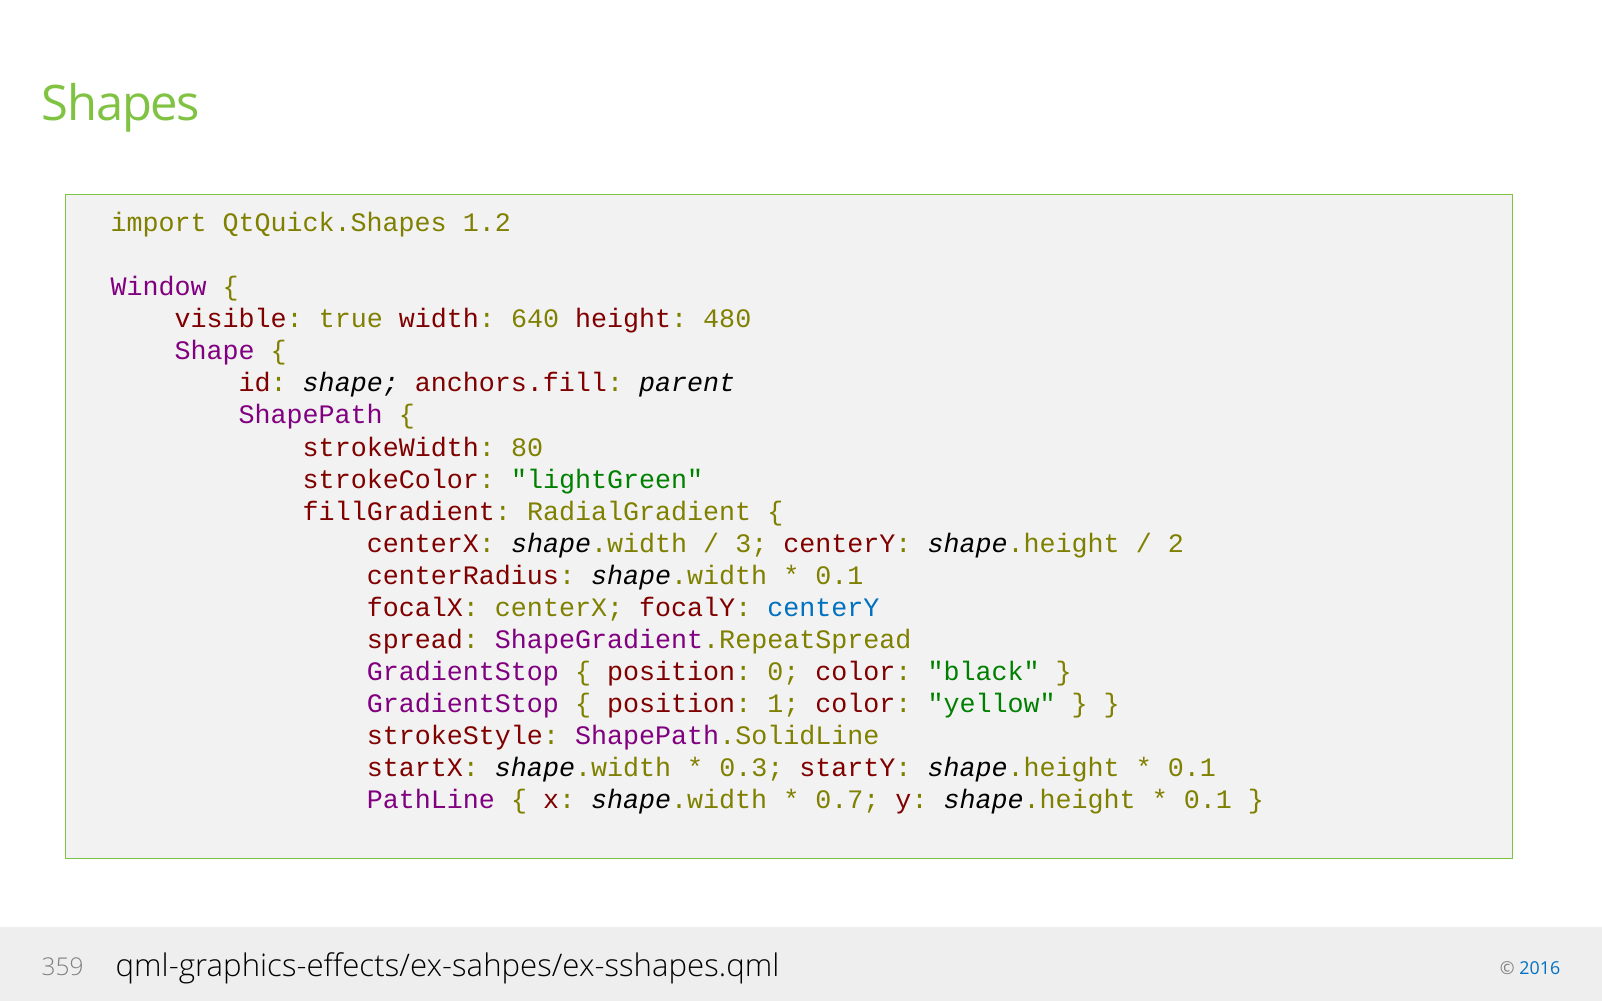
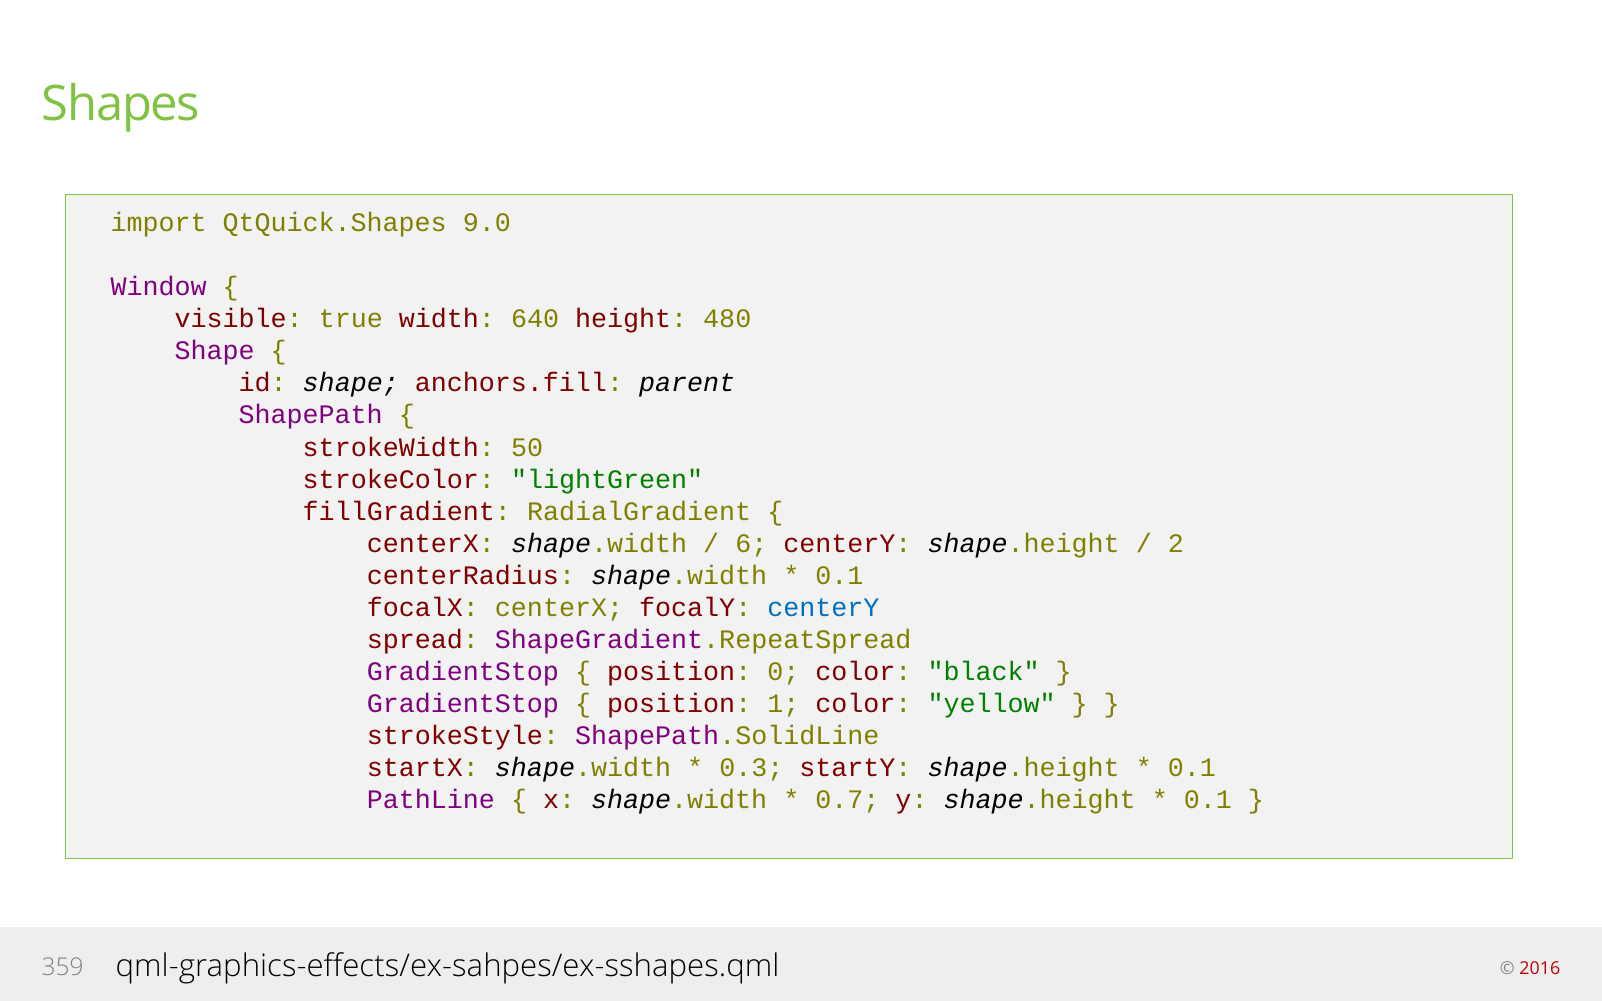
1.2: 1.2 -> 9.0
80: 80 -> 50
3: 3 -> 6
2016 colour: blue -> red
